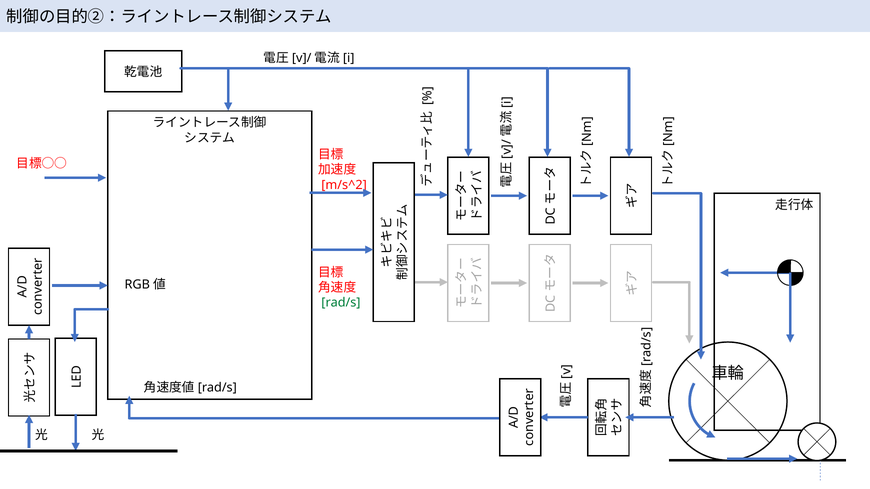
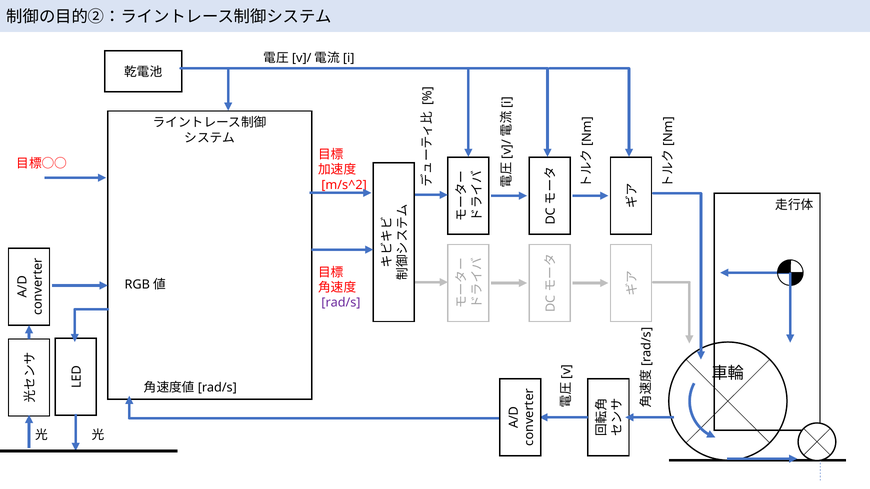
rad/s colour: green -> purple
